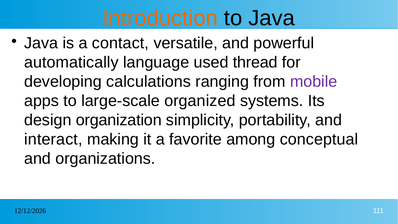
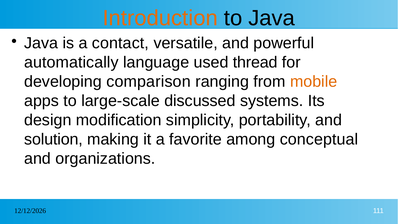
calculations: calculations -> comparison
mobile colour: purple -> orange
organized: organized -> discussed
organization: organization -> modification
interact: interact -> solution
